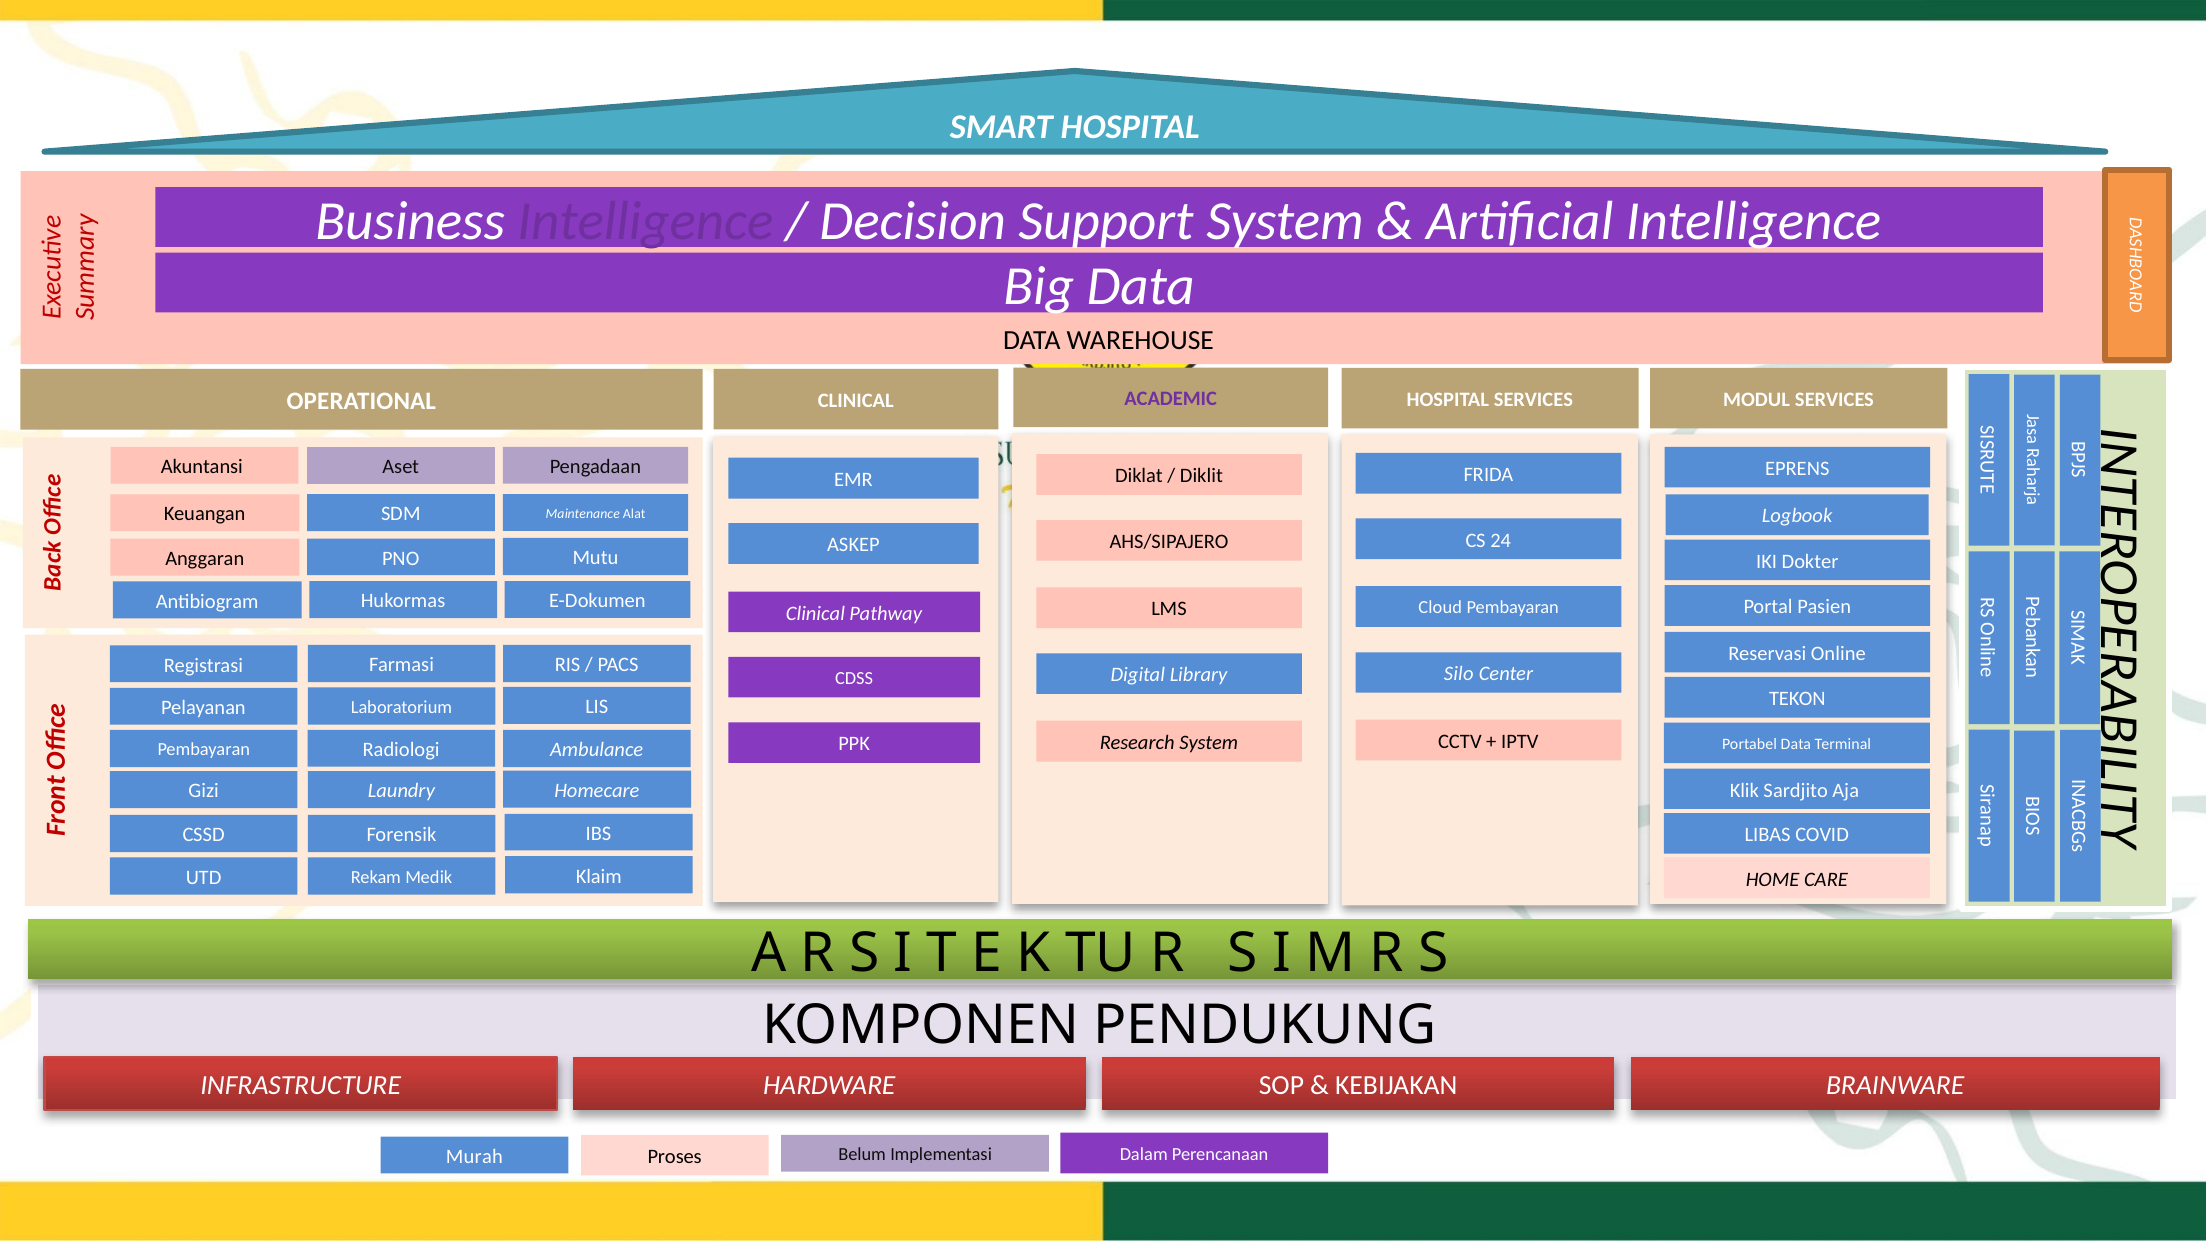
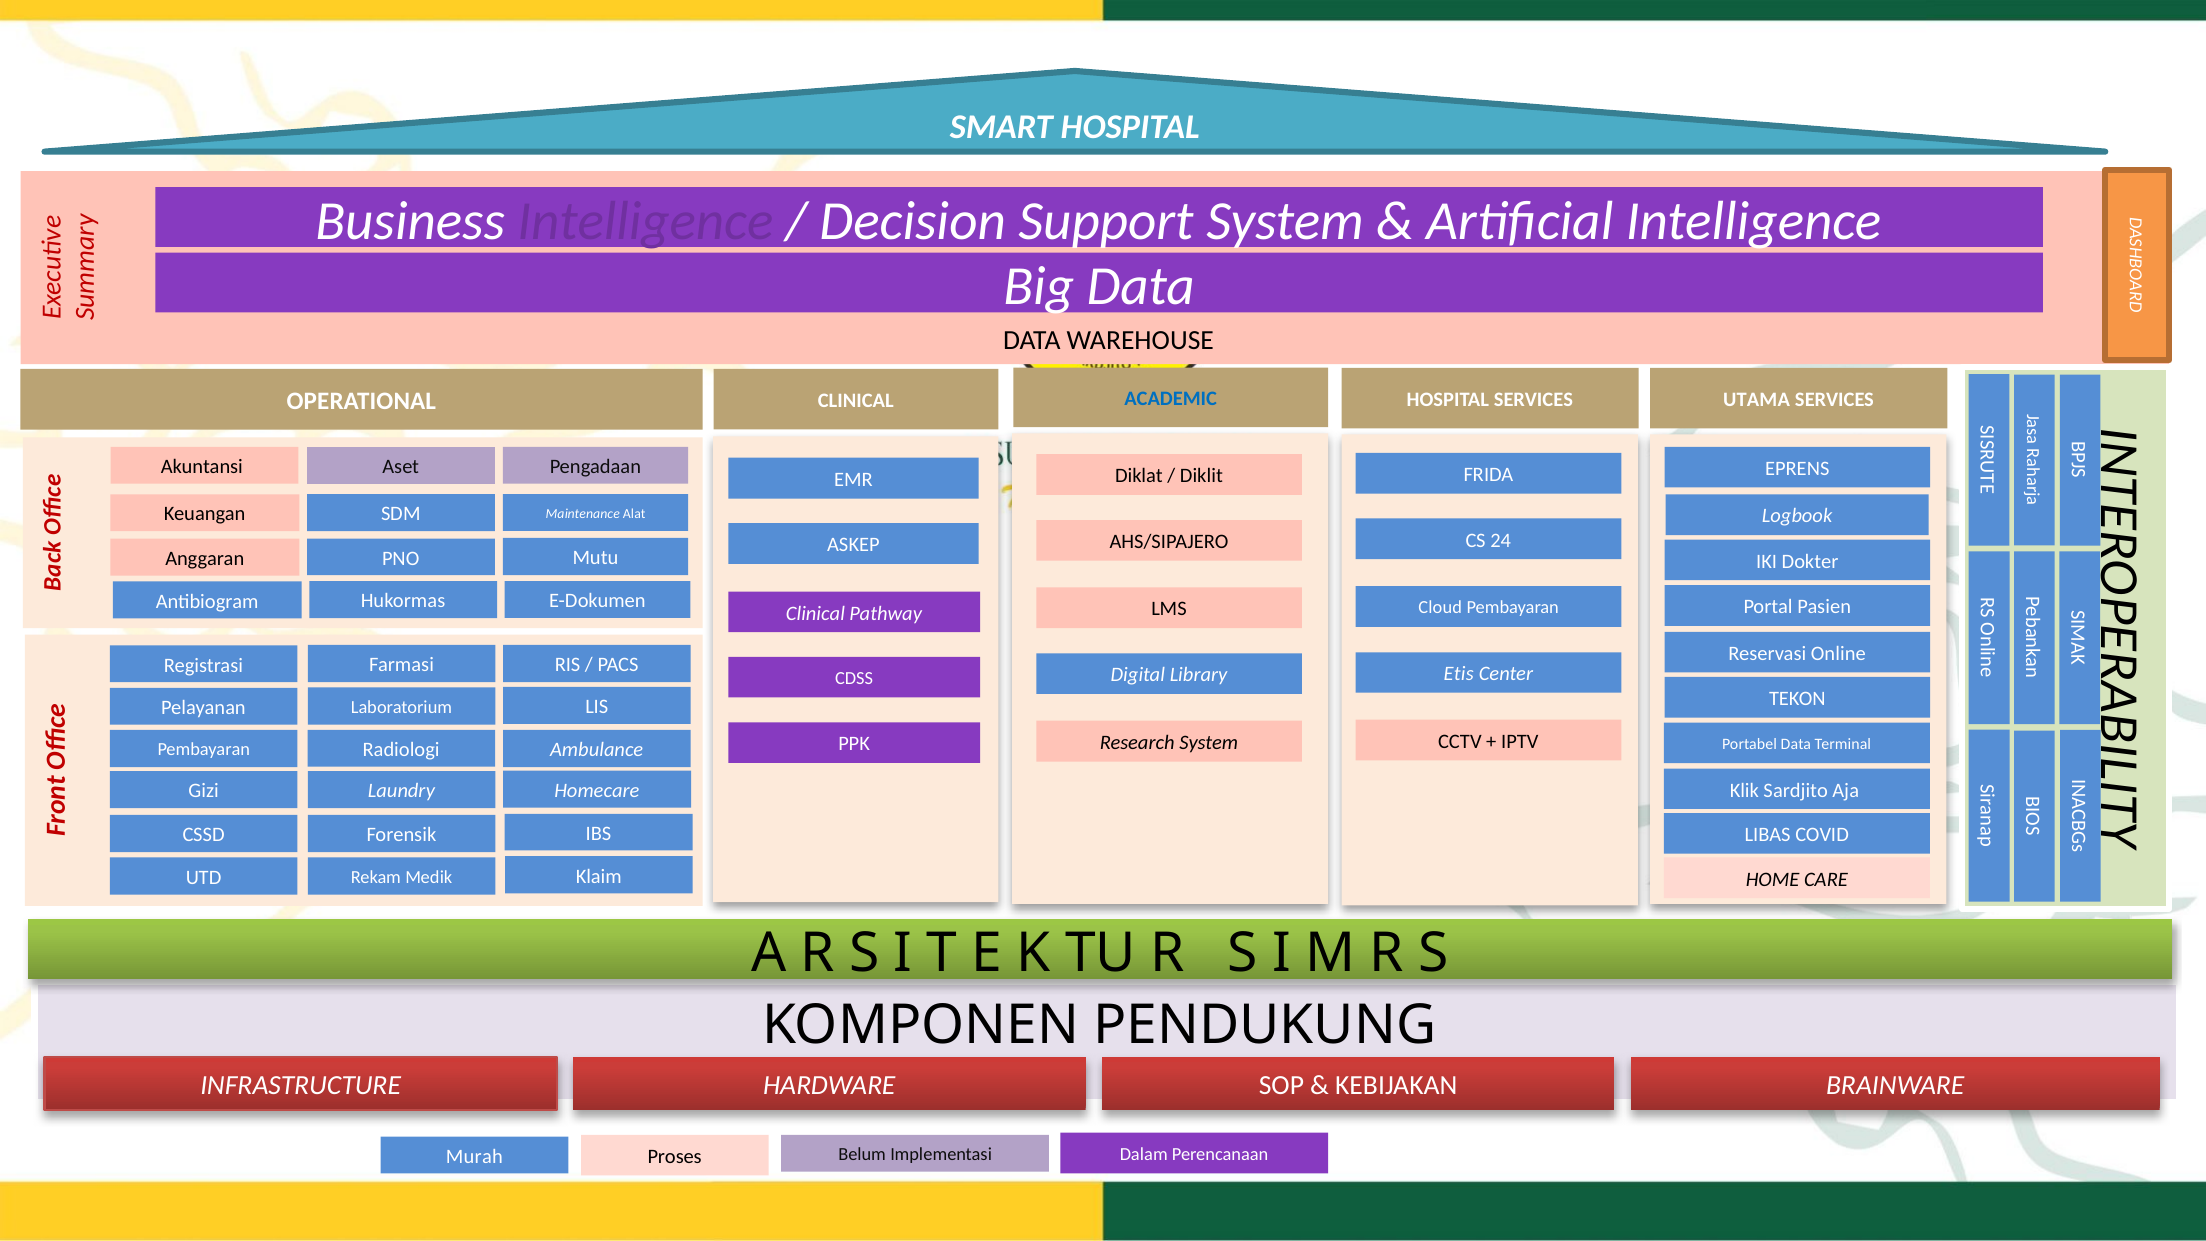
MODUL: MODUL -> UTAMA
ACADEMIC colour: purple -> blue
Silo: Silo -> Etis
